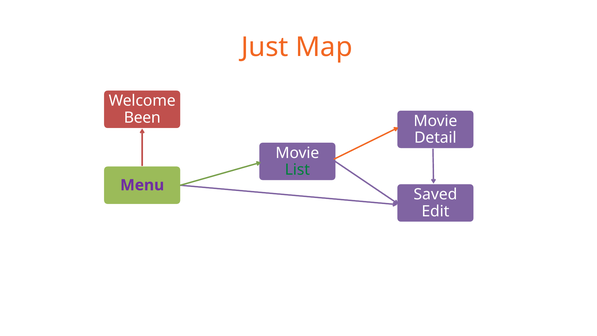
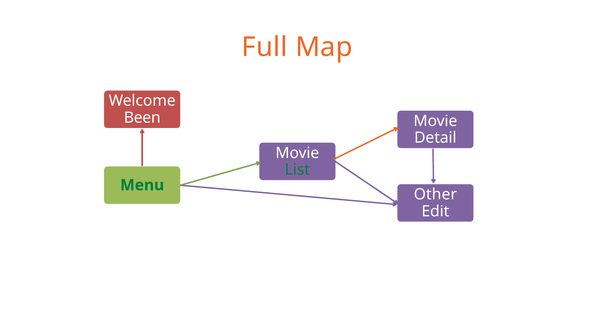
Just: Just -> Full
Menu colour: purple -> green
Saved: Saved -> Other
